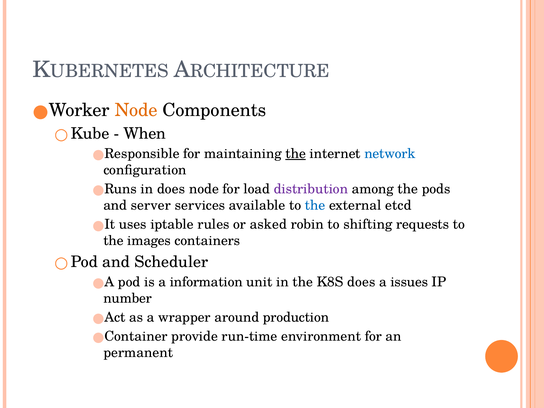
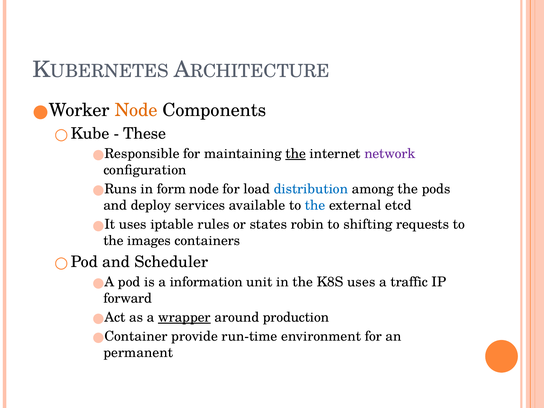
When: When -> These
network colour: blue -> purple
in does: does -> form
distribution colour: purple -> blue
server: server -> deploy
asked: asked -> states
K8S does: does -> uses
issues: issues -> traffic
number: number -> forward
wrapper underline: none -> present
